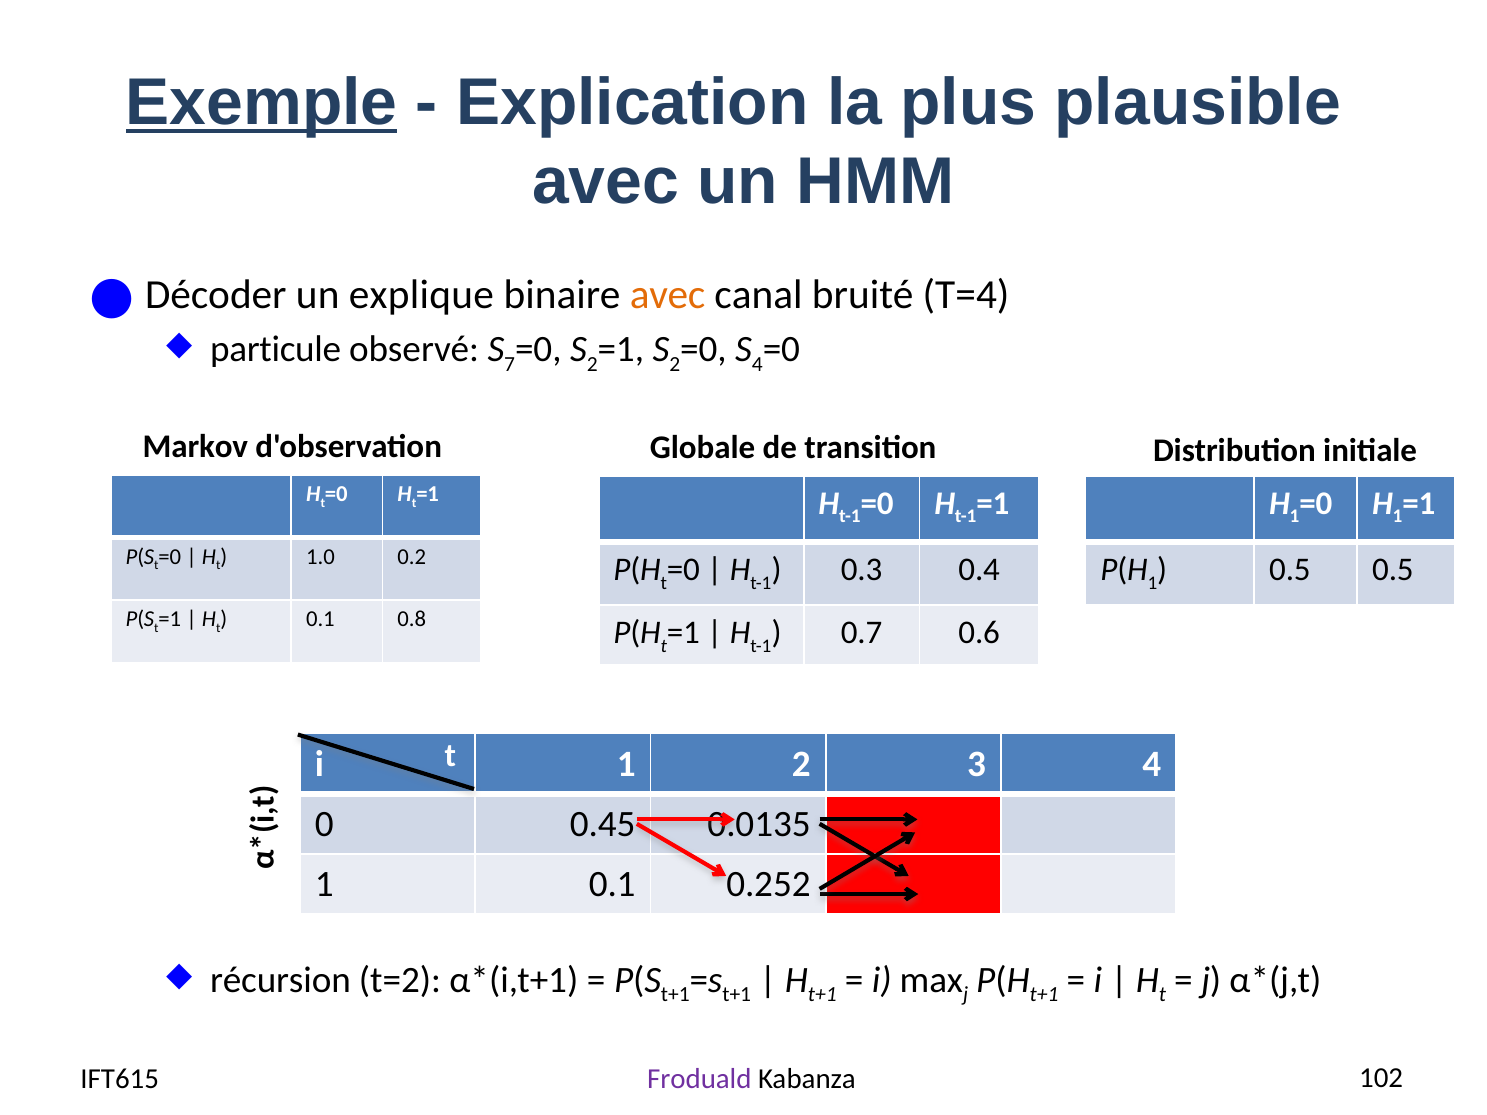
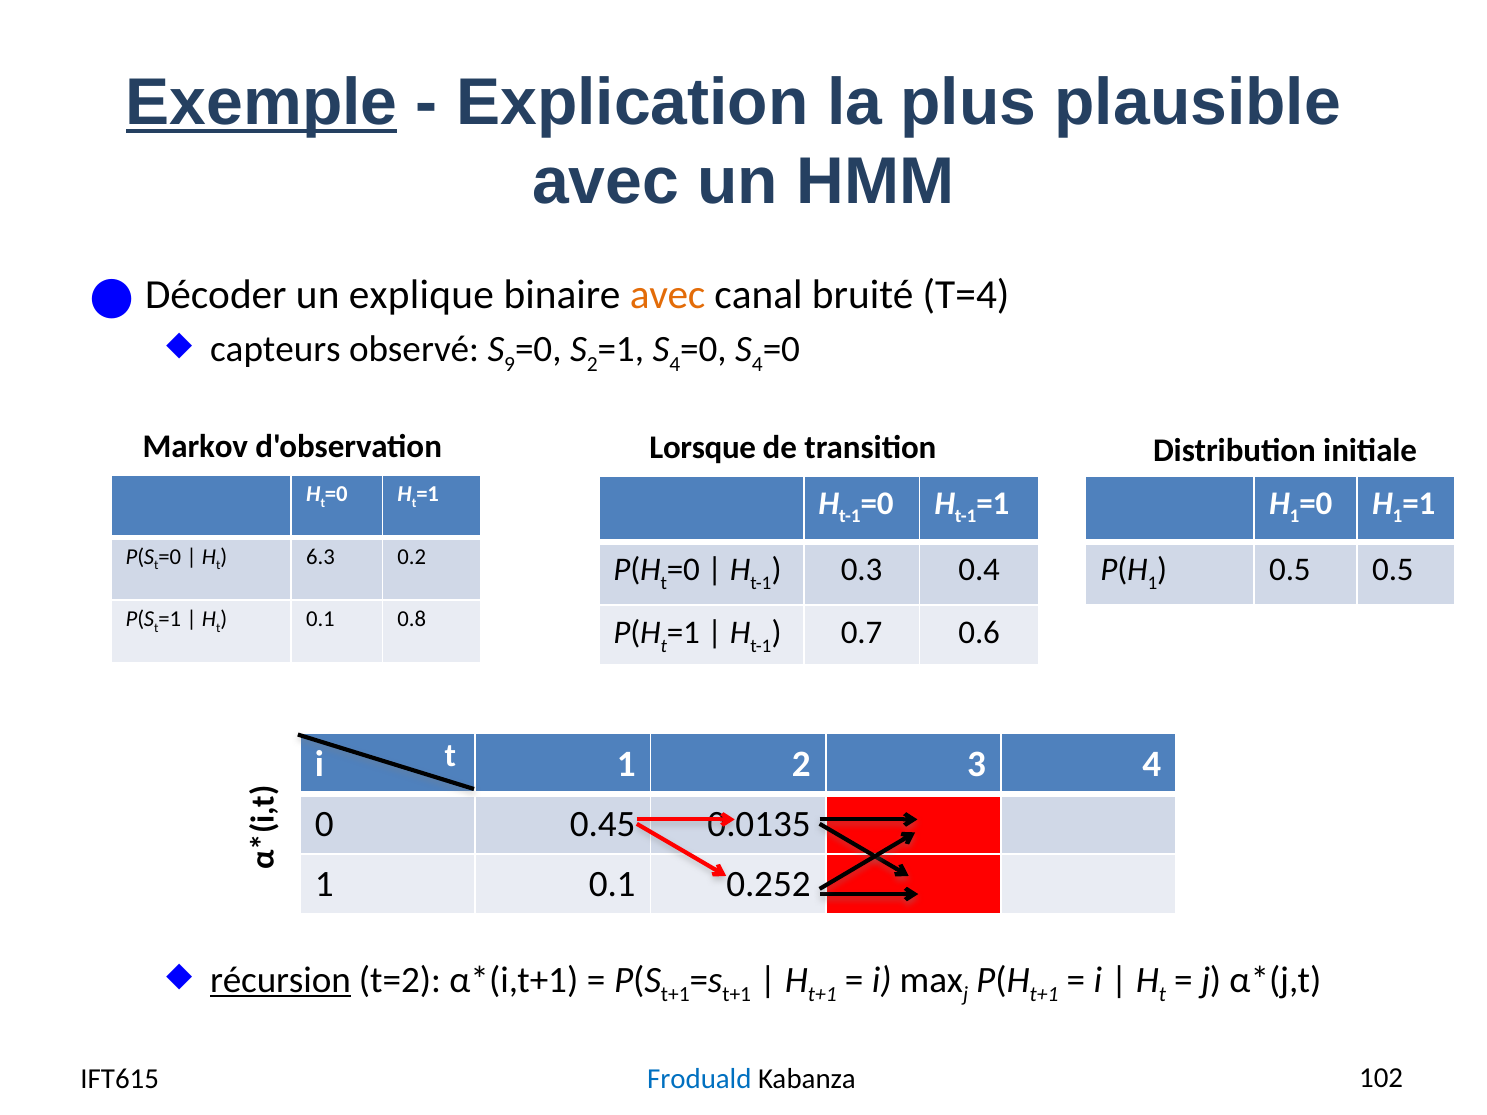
particule: particule -> capteurs
7: 7 -> 9
2 at (675, 364): 2 -> 4
Globale: Globale -> Lorsque
1.0: 1.0 -> 6.3
récursion underline: none -> present
Froduald colour: purple -> blue
